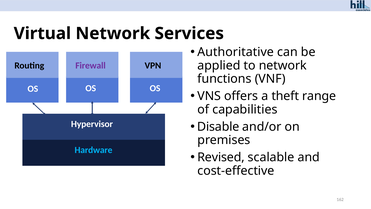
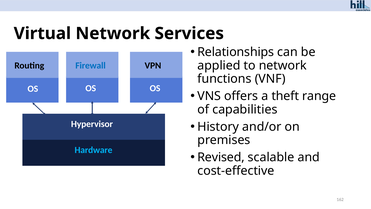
Authoritative: Authoritative -> Relationships
Firewall colour: purple -> blue
Disable: Disable -> History
